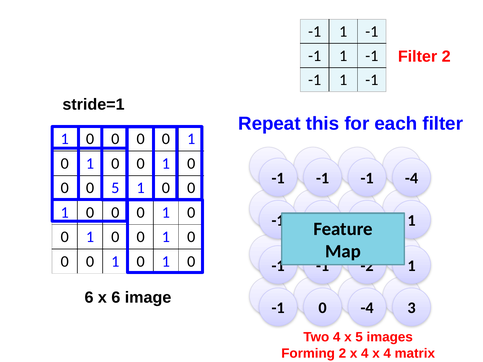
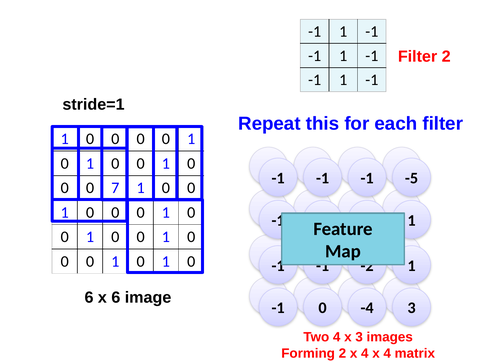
-1 -4: -4 -> -5
0 5: 5 -> 7
x 5: 5 -> 3
